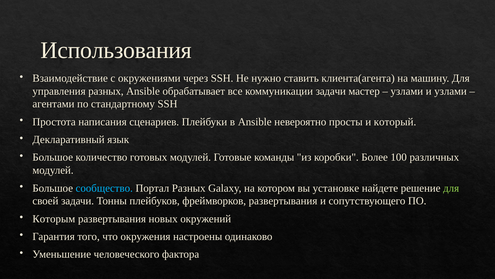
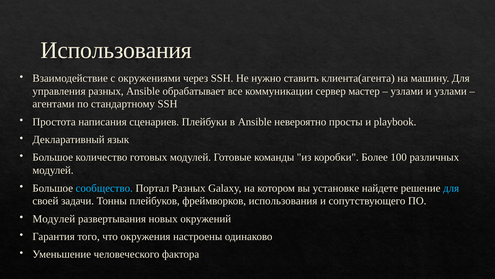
коммуникации задачи: задачи -> сервер
который: который -> playbook
для at (451, 188) colour: light green -> light blue
фреймворков развертывания: развертывания -> использования
Которым at (54, 218): Которым -> Модулей
